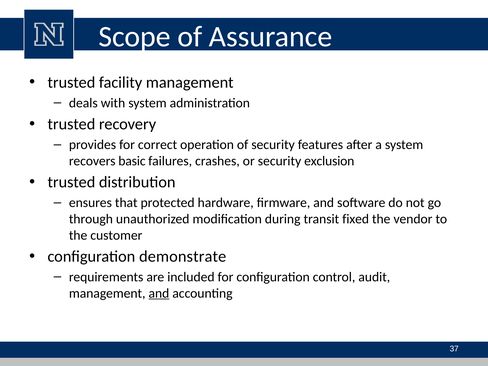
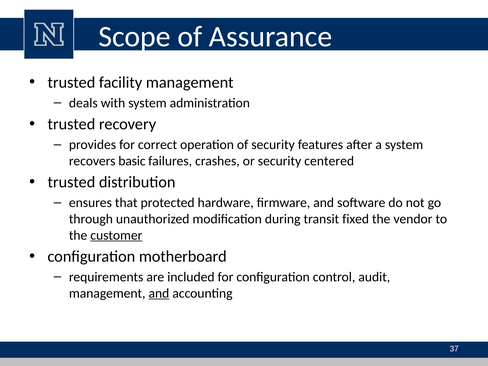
exclusion: exclusion -> centered
customer underline: none -> present
demonstrate: demonstrate -> motherboard
